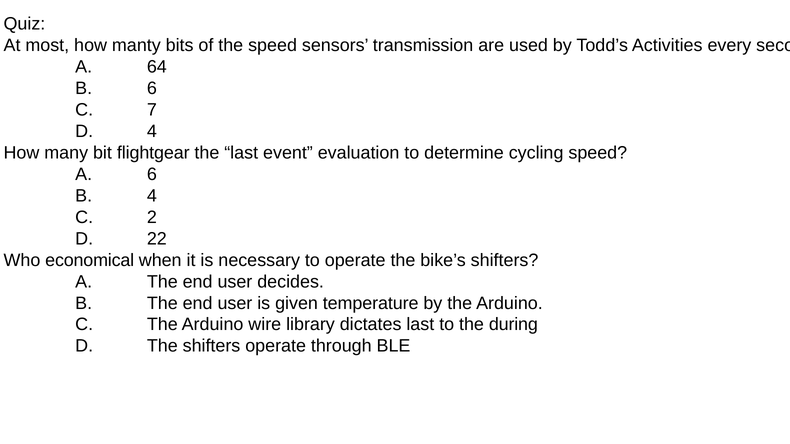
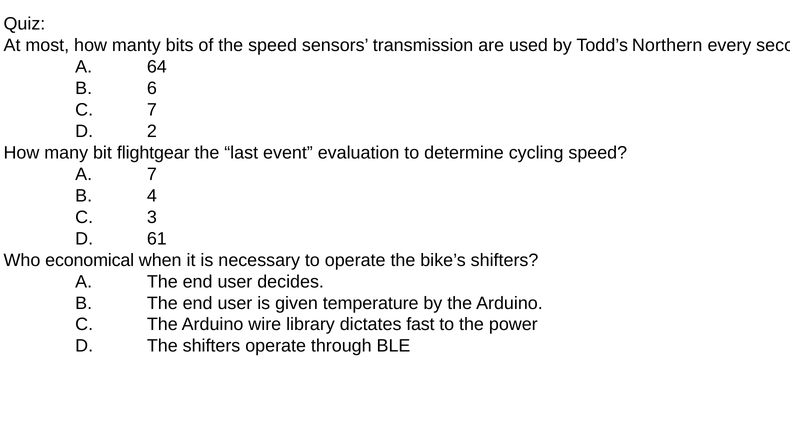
Activities: Activities -> Northern
D 4: 4 -> 2
A 6: 6 -> 7
2: 2 -> 3
22: 22 -> 61
dictates last: last -> fast
during: during -> power
